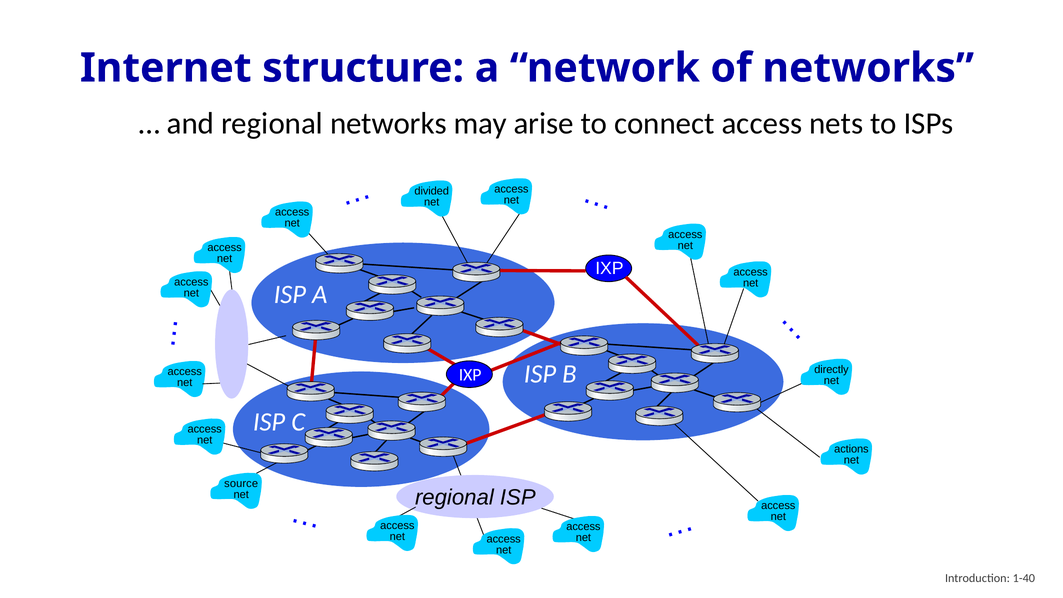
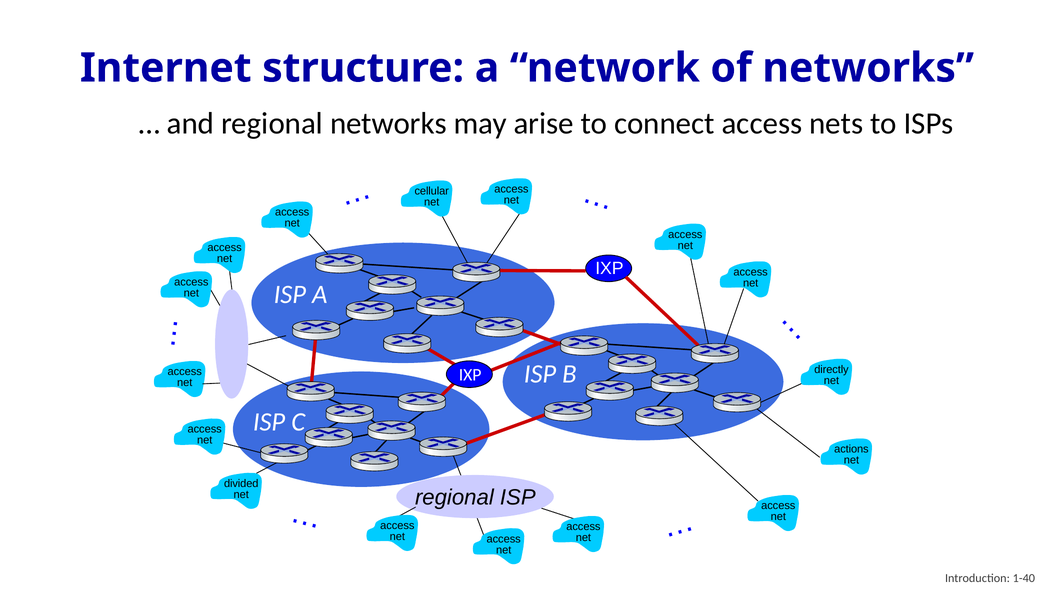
divided: divided -> cellular
source: source -> divided
